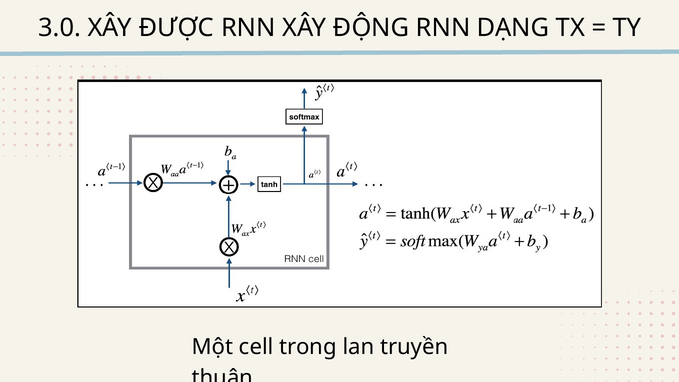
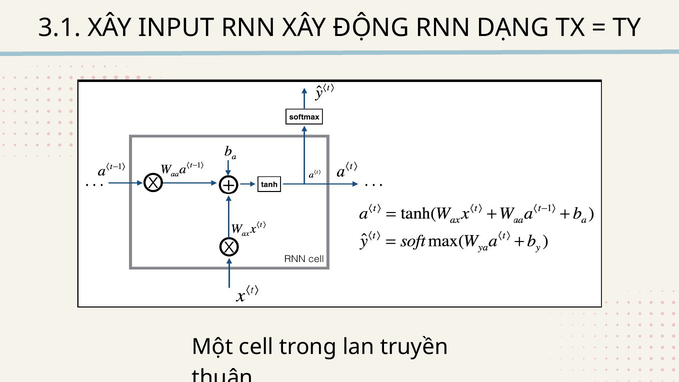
3.0: 3.0 -> 3.1
ĐƯỢC: ĐƯỢC -> INPUT
